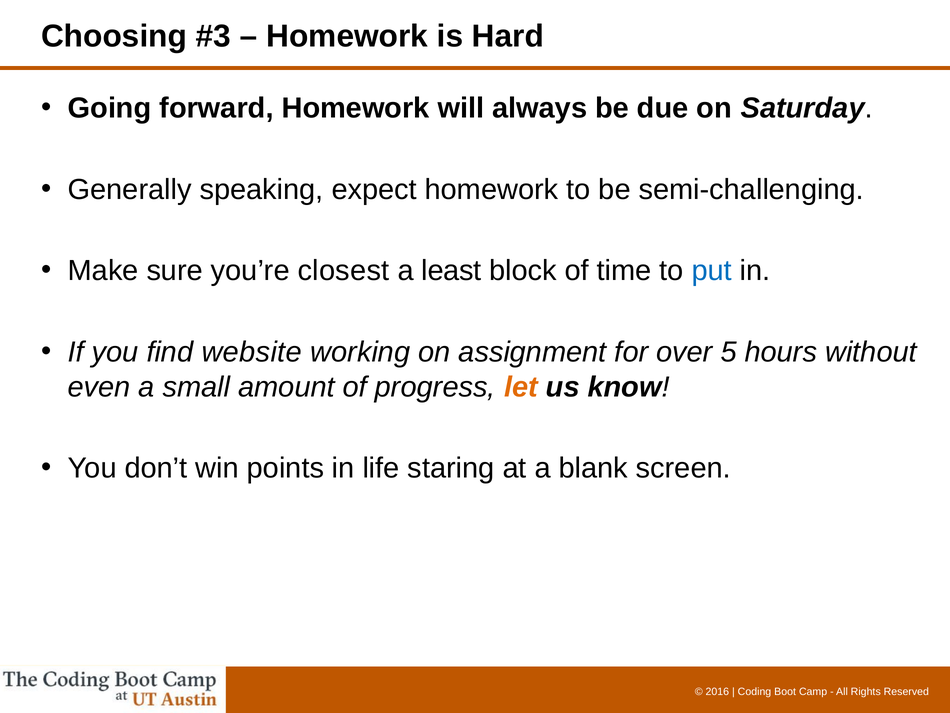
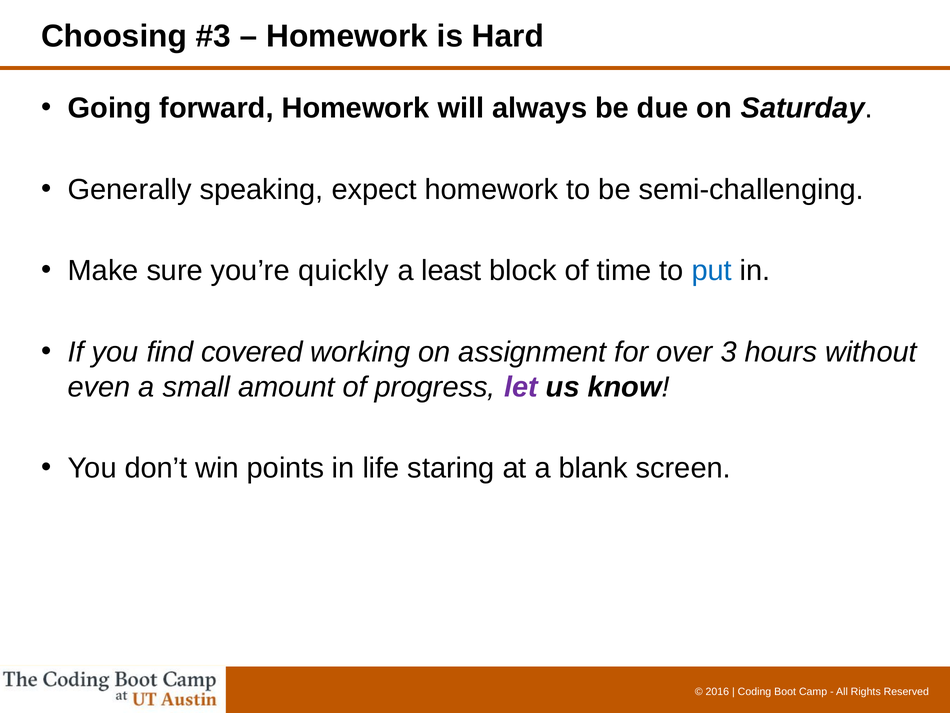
closest: closest -> quickly
website: website -> covered
5: 5 -> 3
let colour: orange -> purple
